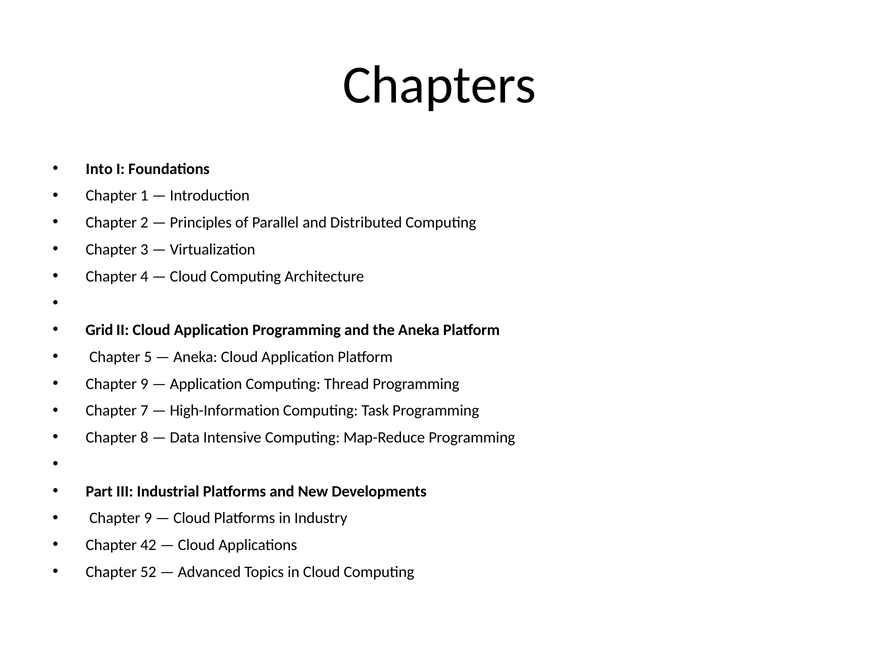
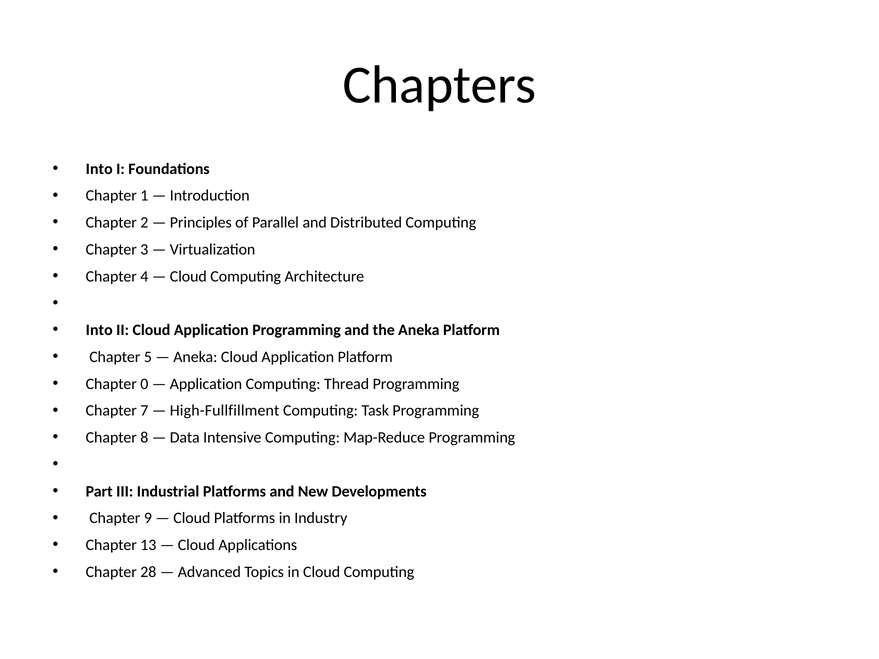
Grid at (99, 330): Grid -> Into
9 at (144, 384): 9 -> 0
High-Information: High-Information -> High-Fullfillment
42: 42 -> 13
52: 52 -> 28
